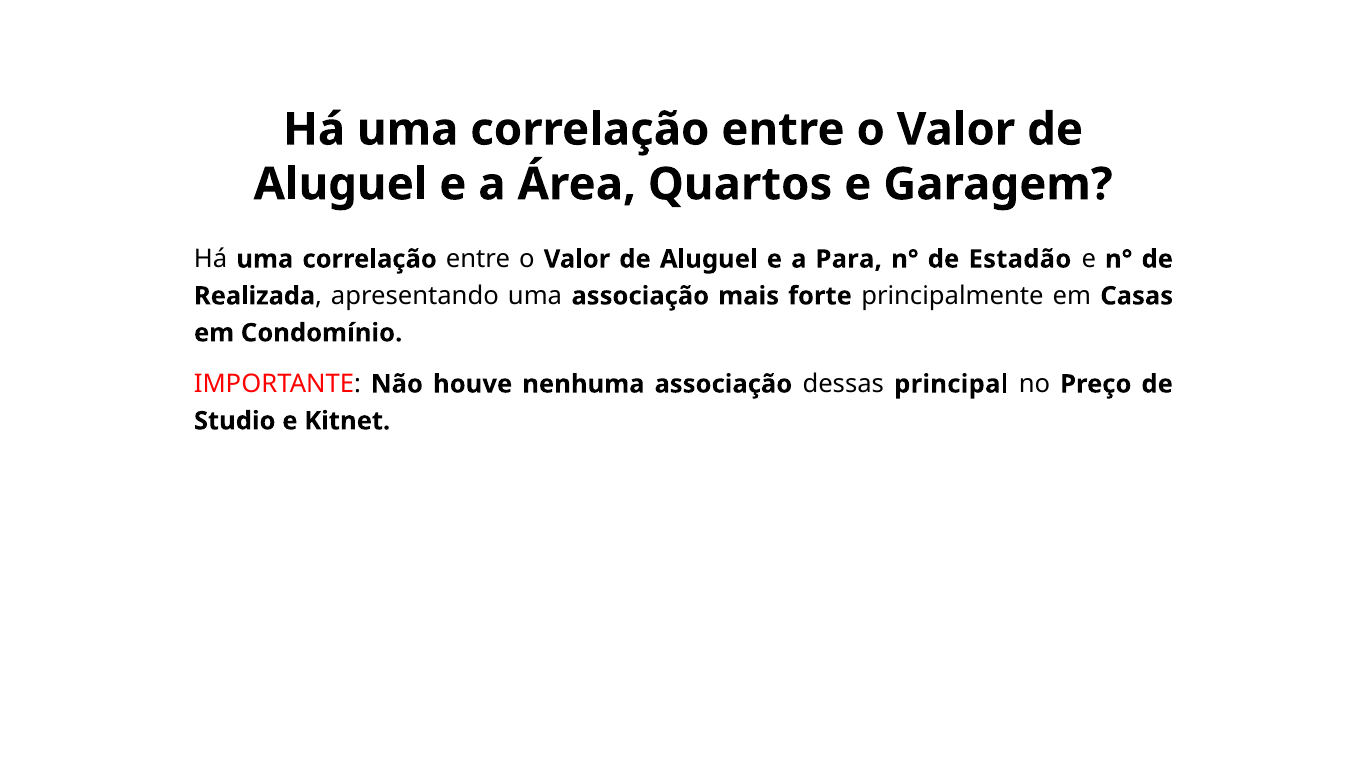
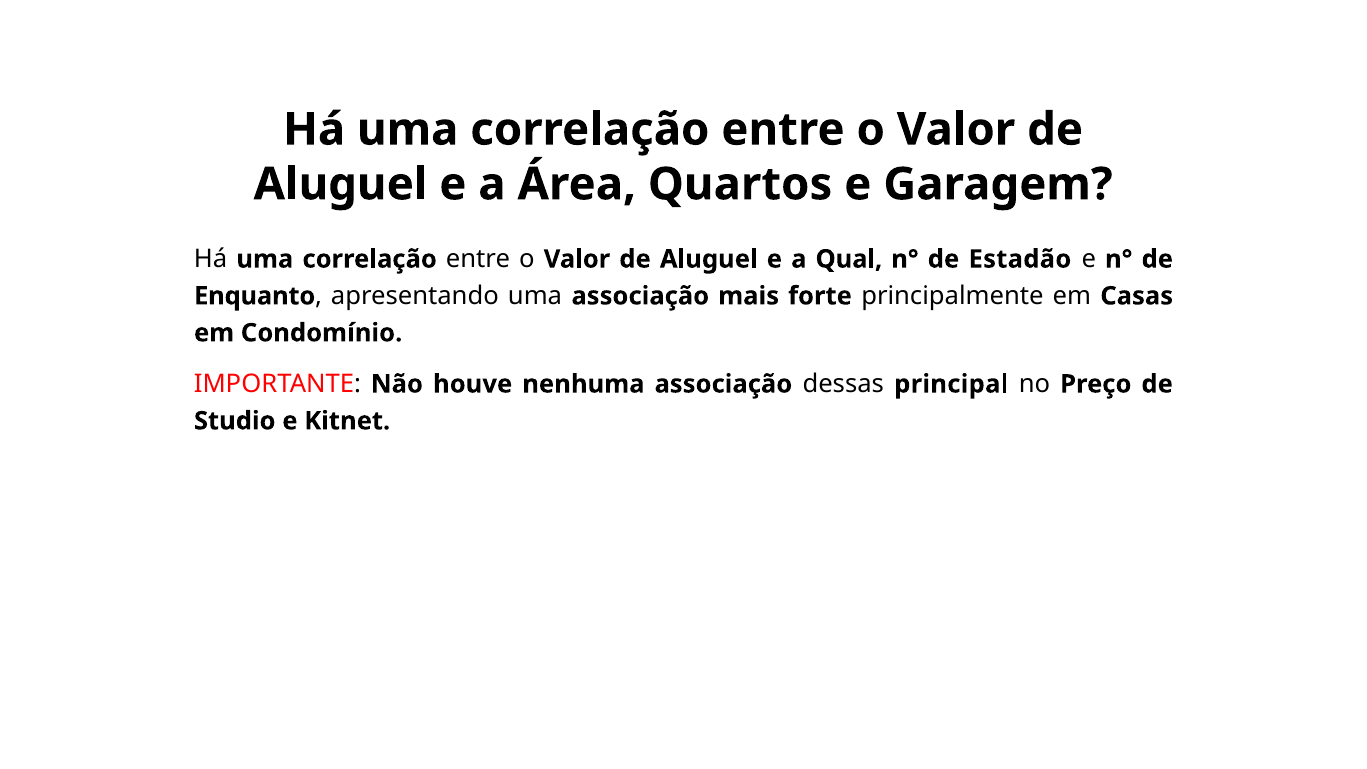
Para: Para -> Qual
Realizada: Realizada -> Enquanto
